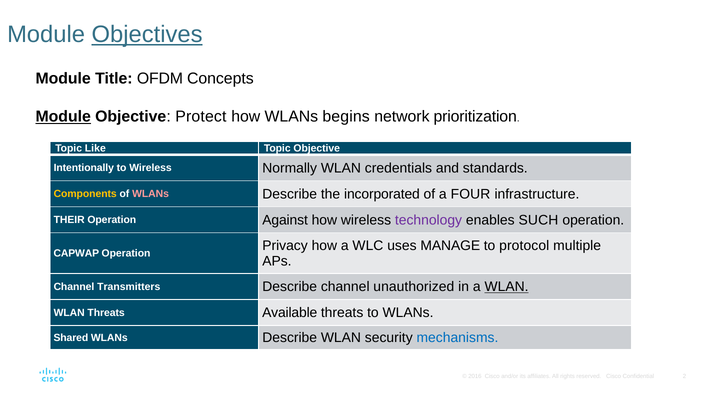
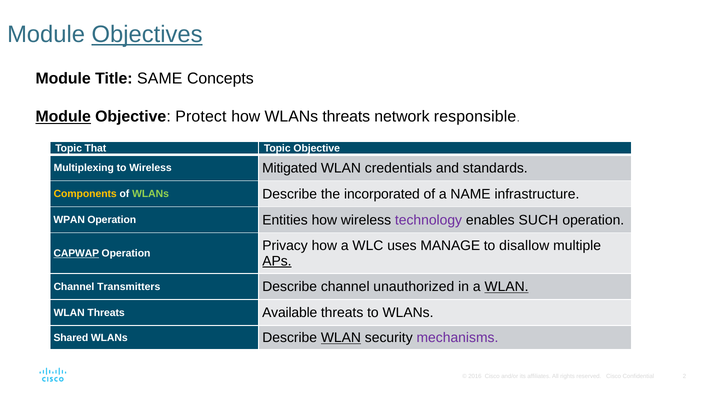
OFDM: OFDM -> SAME
WLANs begins: begins -> threats
prioritization: prioritization -> responsible
Like: Like -> That
Intentionally: Intentionally -> Multiplexing
Normally: Normally -> Mitigated
WLANs at (151, 194) colour: pink -> light green
FOUR: FOUR -> NAME
THEIR: THEIR -> WPAN
Against: Against -> Entities
protocol: protocol -> disallow
CAPWAP underline: none -> present
APs underline: none -> present
WLAN at (341, 338) underline: none -> present
mechanisms colour: blue -> purple
